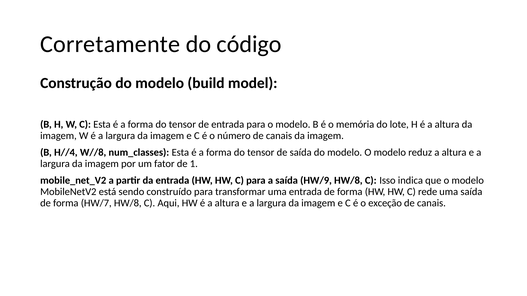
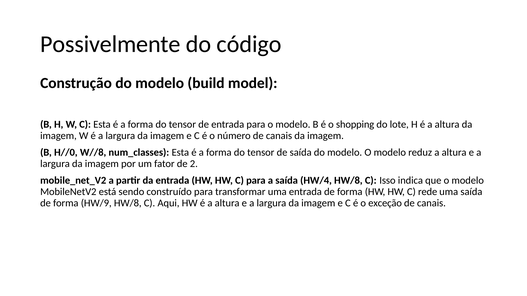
Corretamente: Corretamente -> Possivelmente
memória: memória -> shopping
H//4: H//4 -> H//0
1: 1 -> 2
HW/9: HW/9 -> HW/4
HW/7: HW/7 -> HW/9
